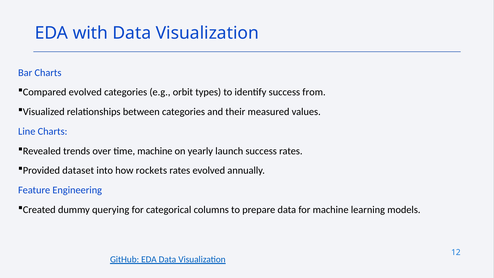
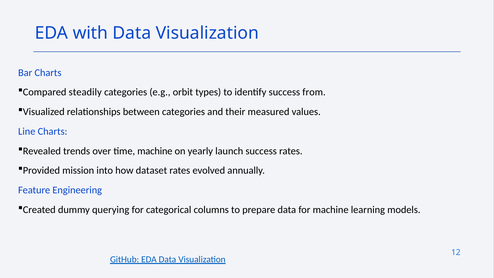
Compared evolved: evolved -> steadily
dataset: dataset -> mission
rockets: rockets -> dataset
